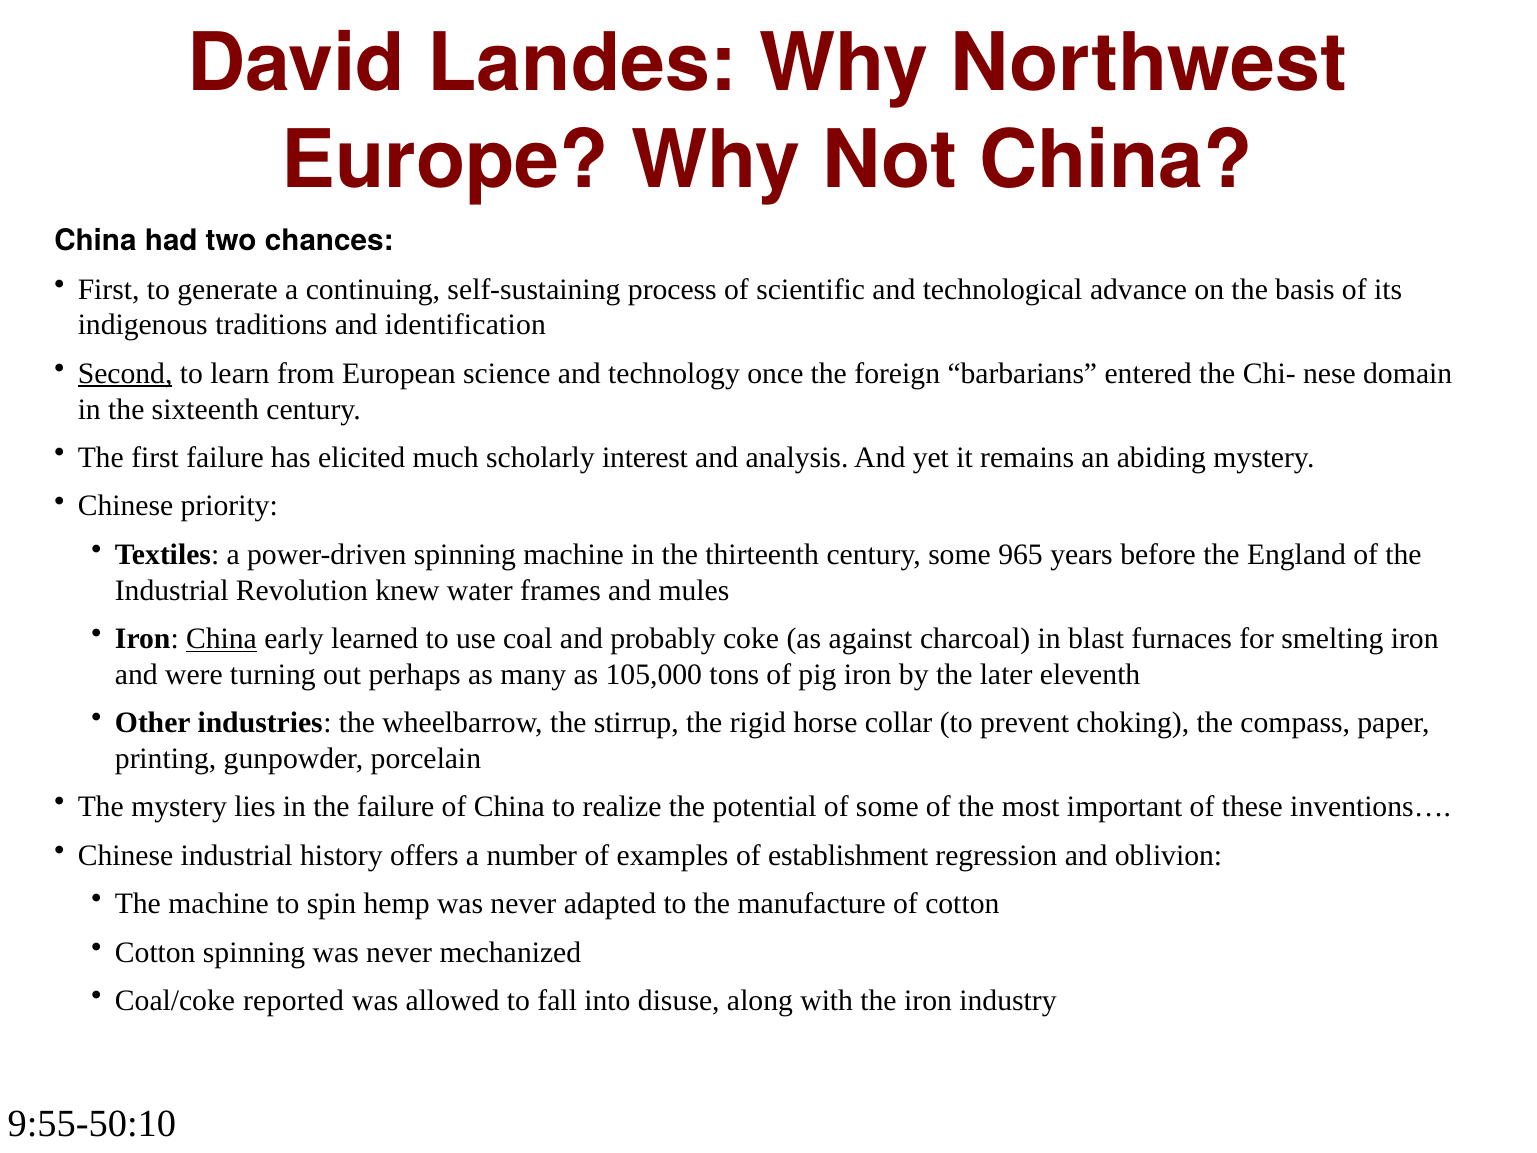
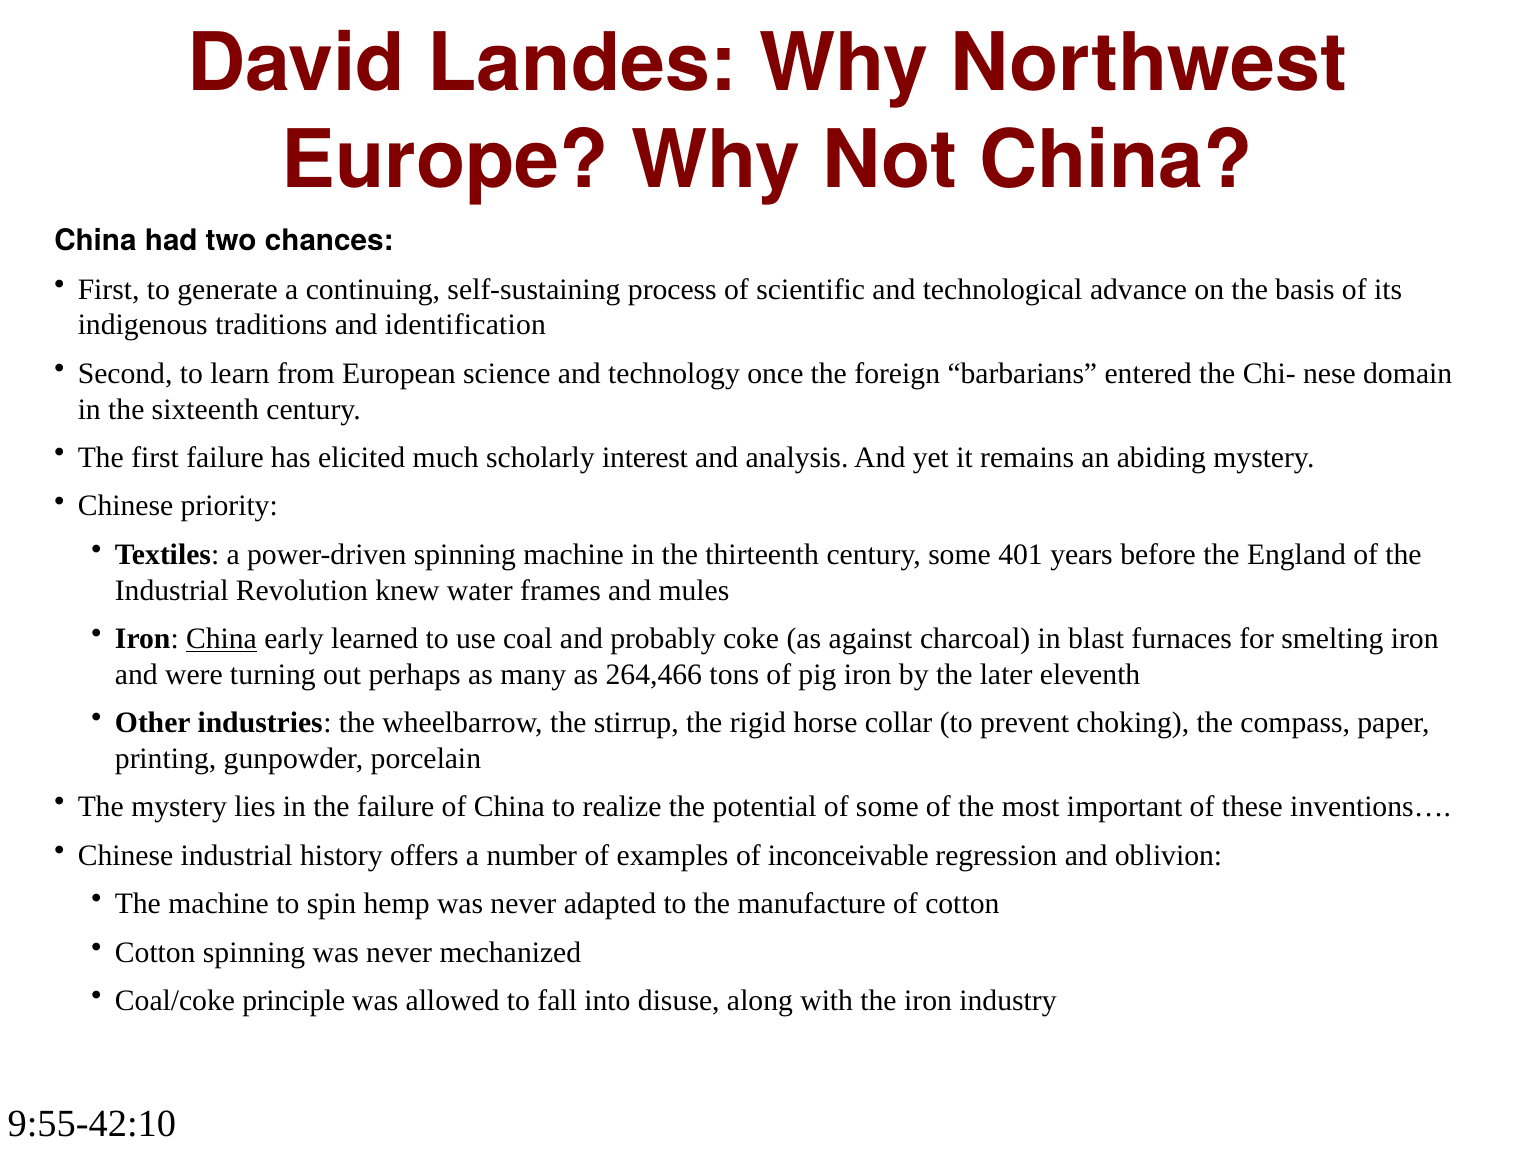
Second underline: present -> none
965: 965 -> 401
105,000: 105,000 -> 264,466
establishment: establishment -> inconceivable
reported: reported -> principle
9:55-50:10: 9:55-50:10 -> 9:55-42:10
